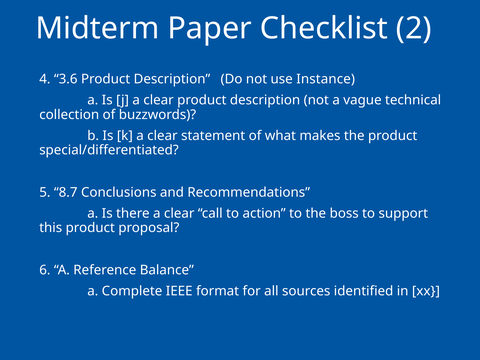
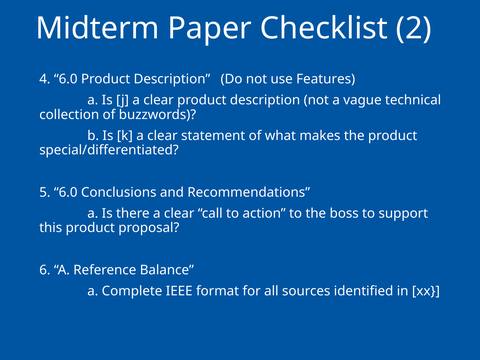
4 3.6: 3.6 -> 6.0
Instance: Instance -> Features
5 8.7: 8.7 -> 6.0
